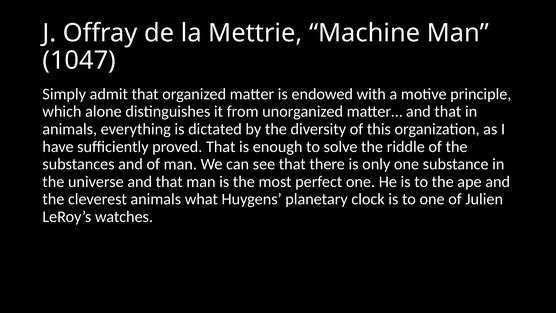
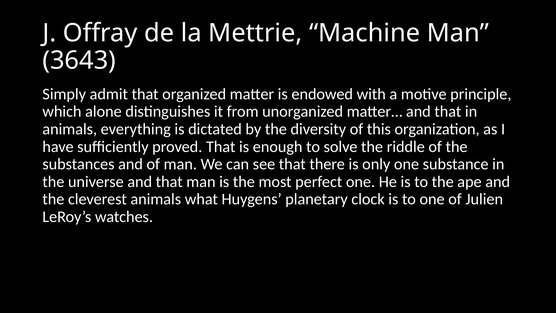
1047: 1047 -> 3643
